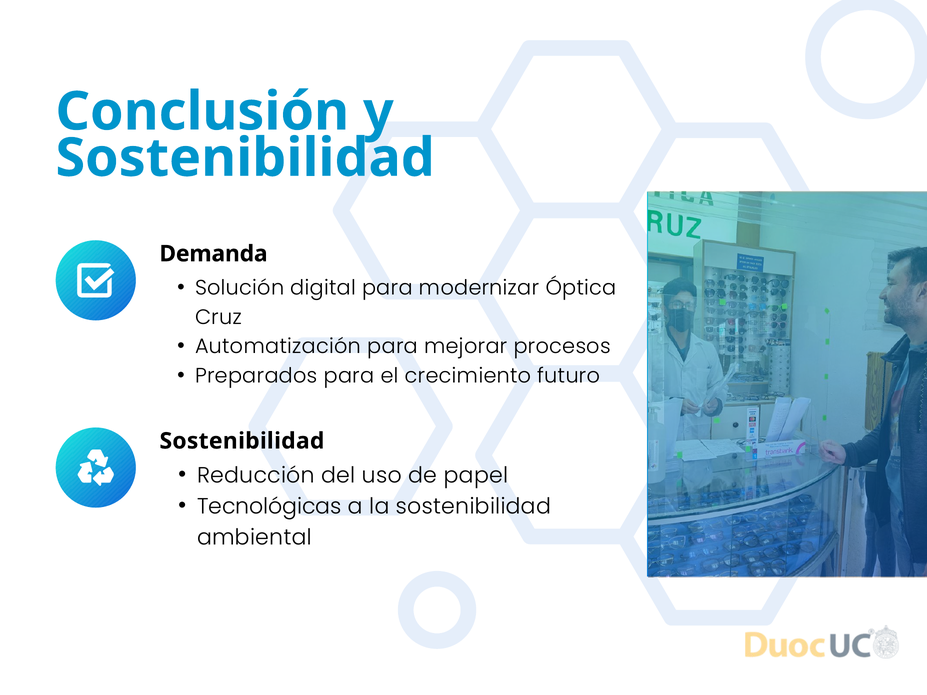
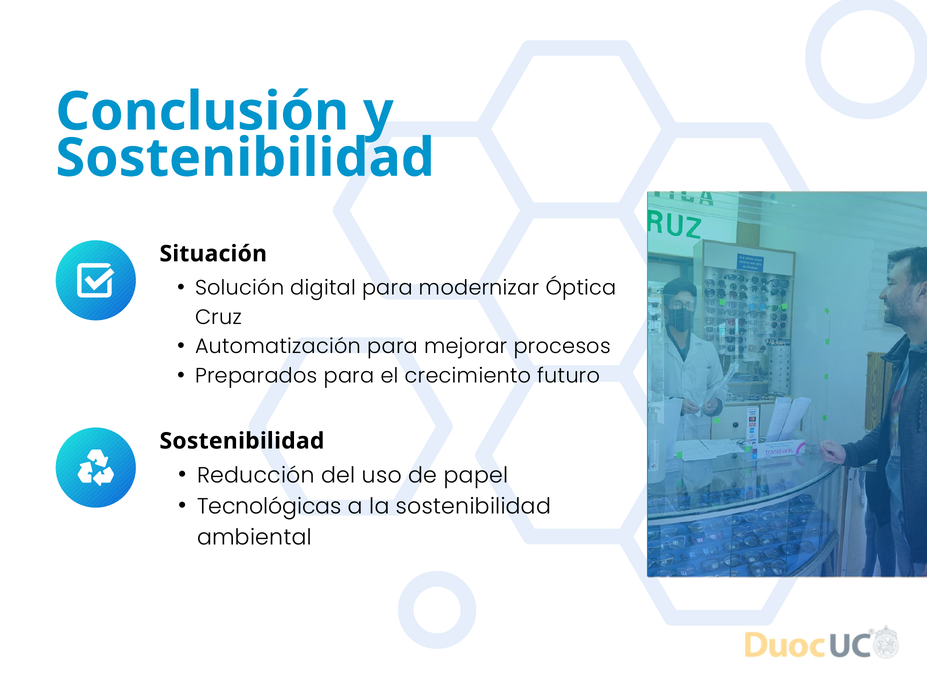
Demanda: Demanda -> Situación
